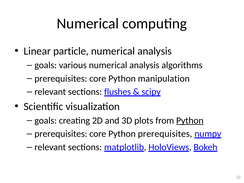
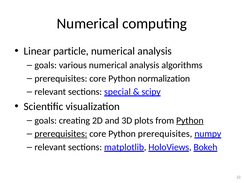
manipulation: manipulation -> normalization
flushes: flushes -> special
prerequisites at (61, 134) underline: none -> present
